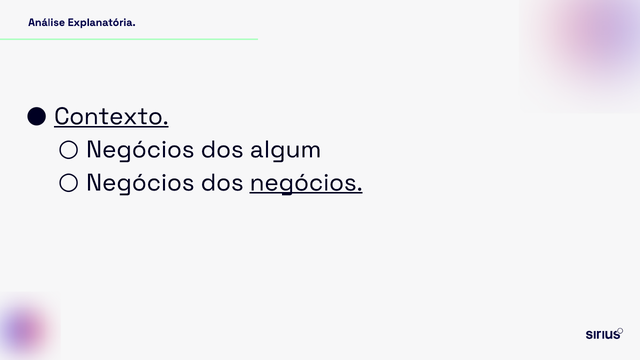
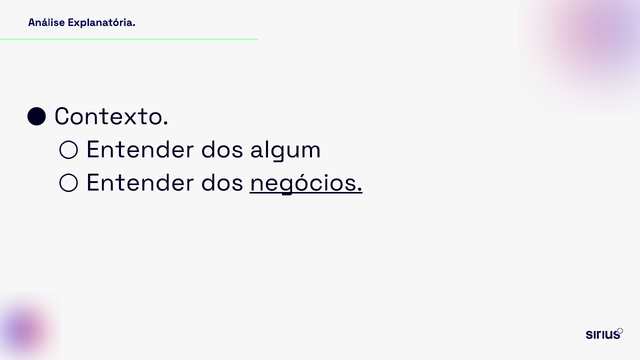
Contexto underline: present -> none
Negócios at (140, 149): Negócios -> Entender
Negócios at (140, 183): Negócios -> Entender
